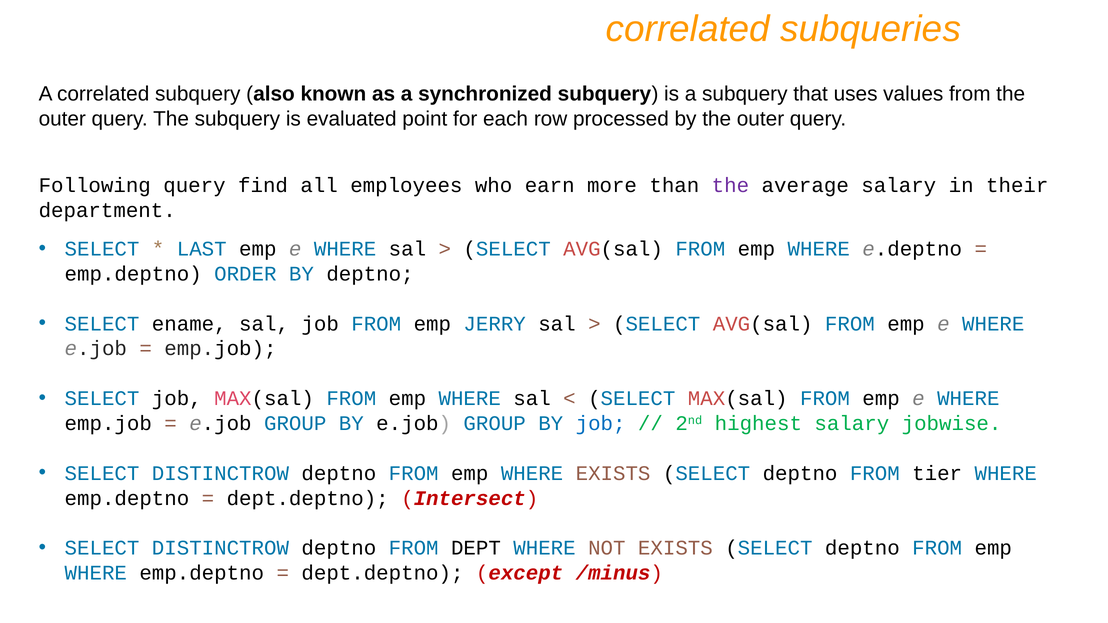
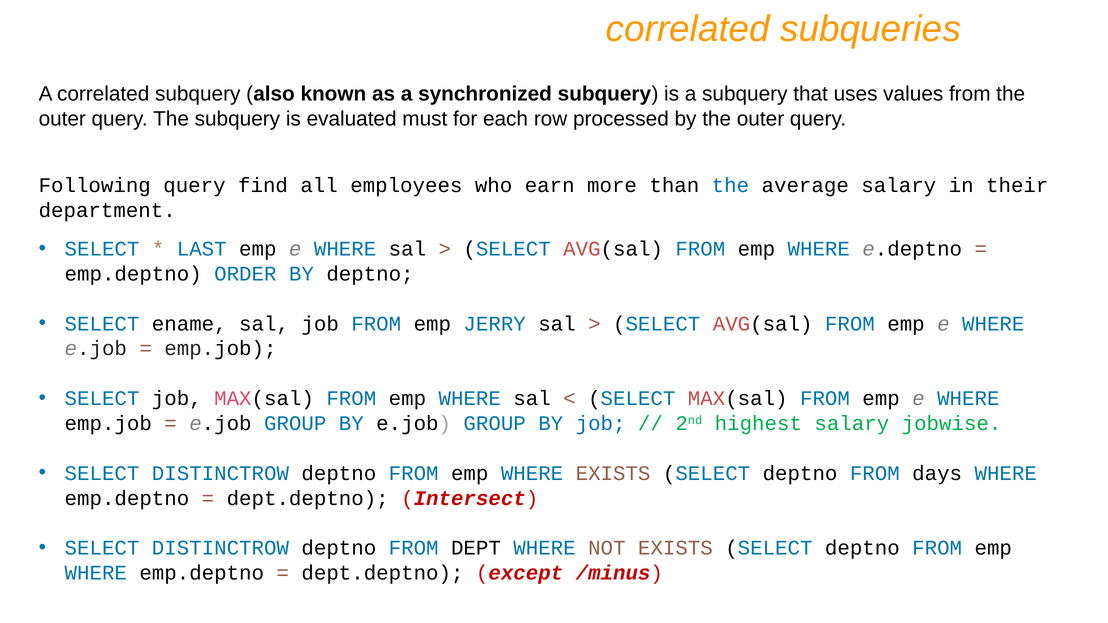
point: point -> must
the at (730, 185) colour: purple -> blue
tier: tier -> days
